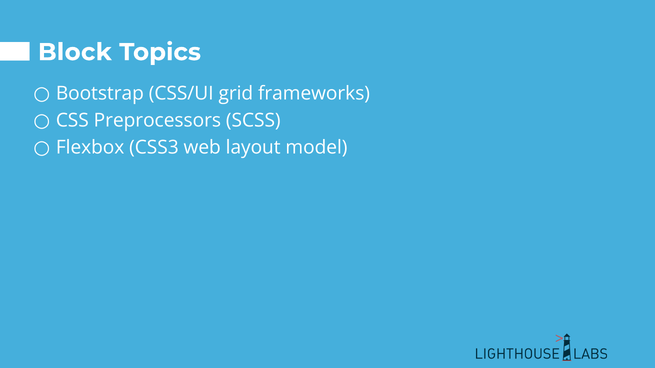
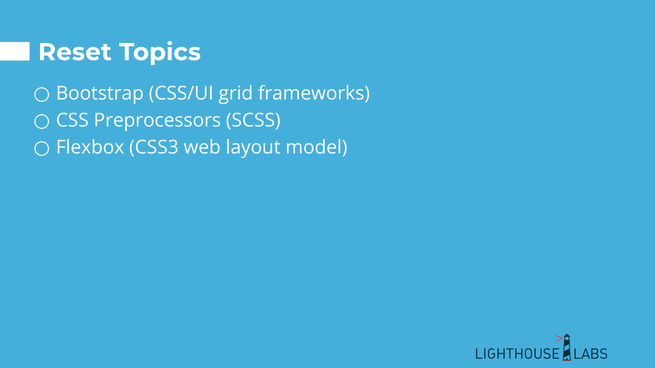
Block: Block -> Reset
